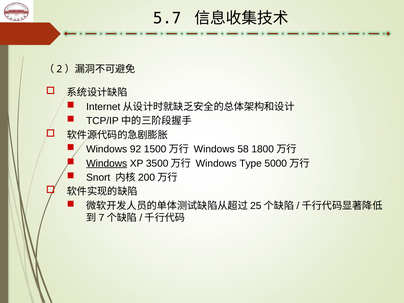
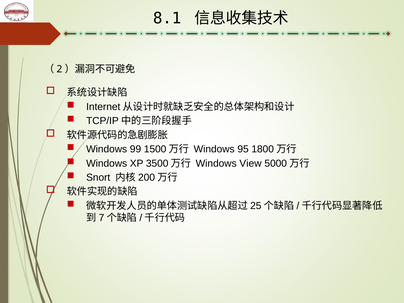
5.7: 5.7 -> 8.1
92: 92 -> 99
58: 58 -> 95
Windows at (107, 163) underline: present -> none
Type: Type -> View
